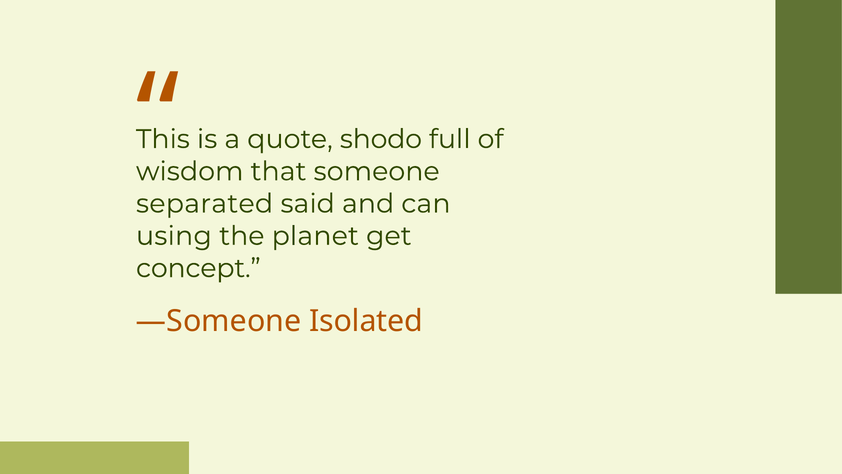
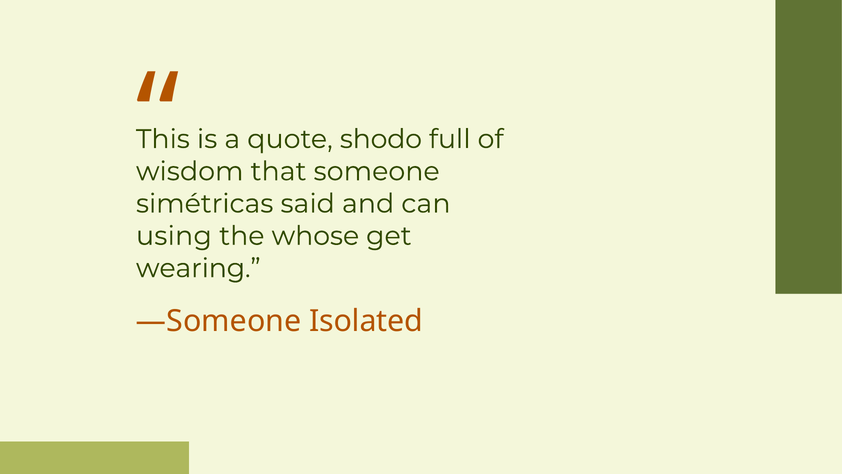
separated: separated -> simétricas
planet: planet -> whose
concept: concept -> wearing
